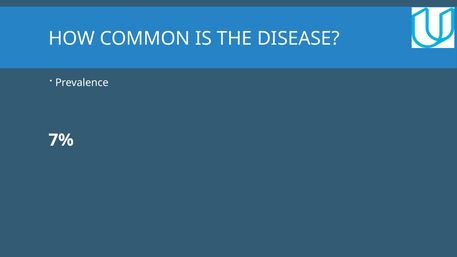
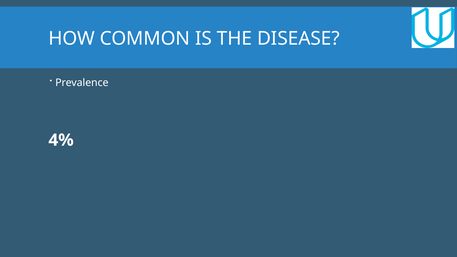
7%: 7% -> 4%
